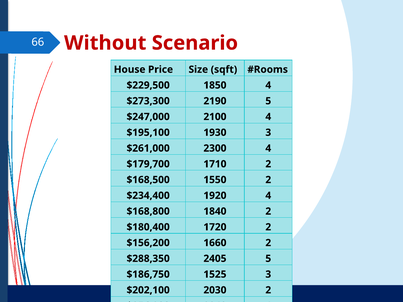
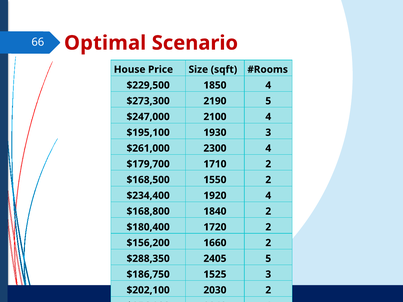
Without: Without -> Optimal
